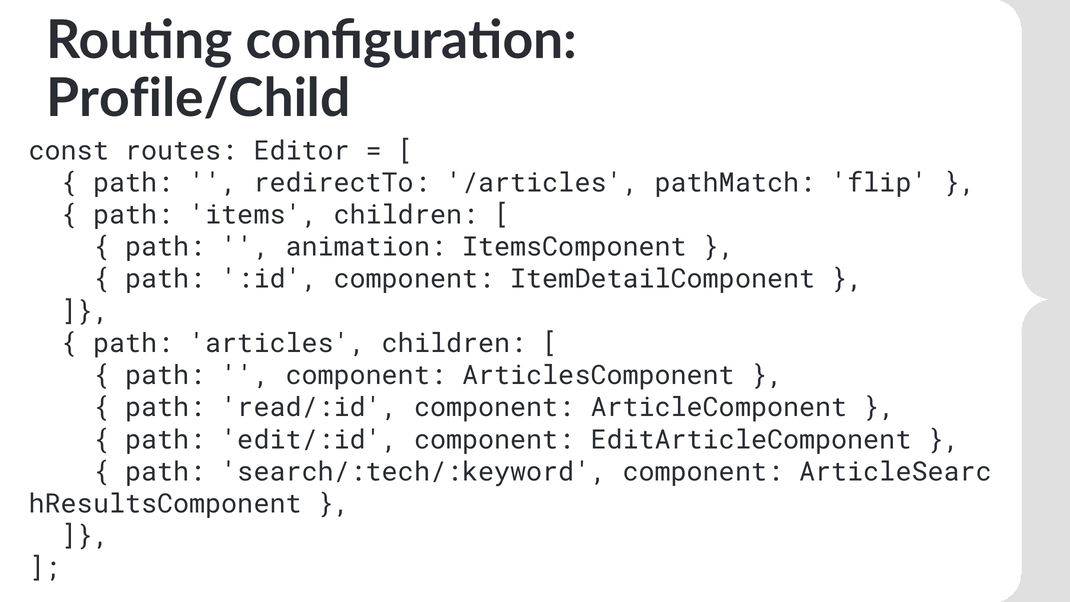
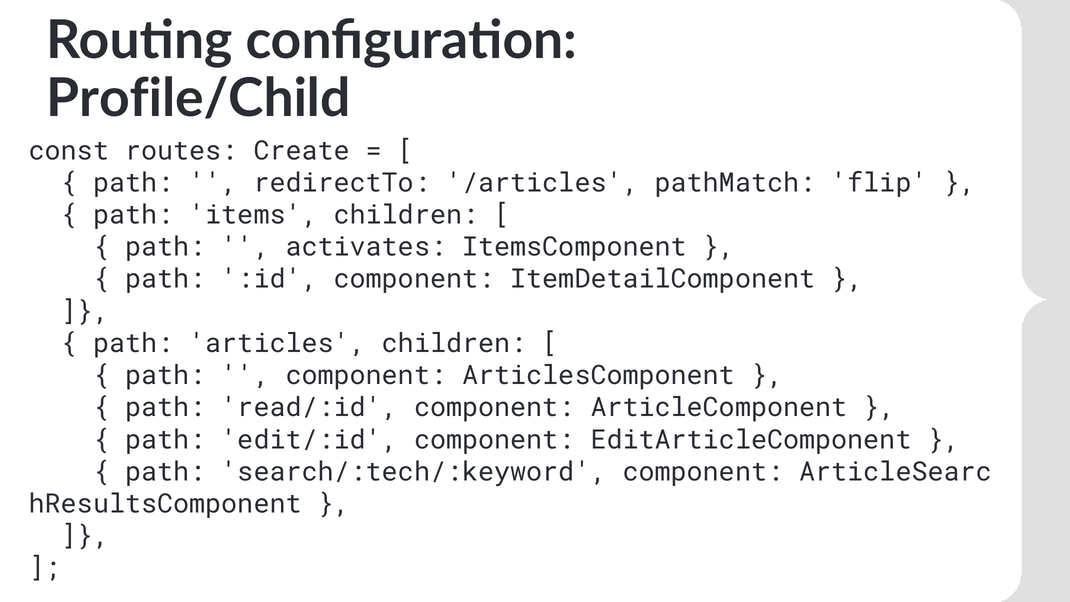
Editor: Editor -> Create
animation: animation -> activates
